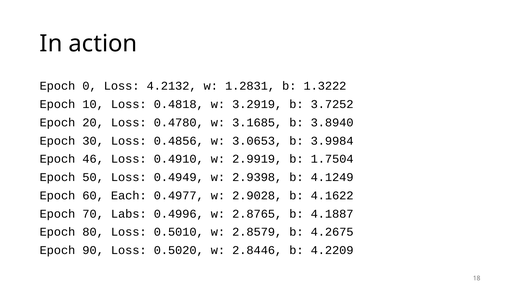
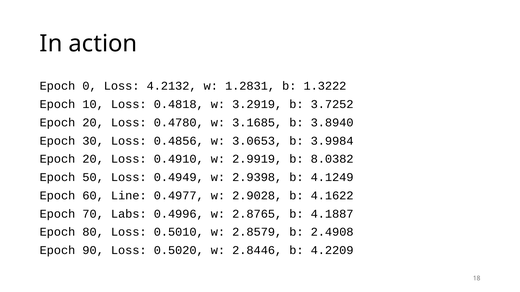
46 at (93, 159): 46 -> 20
1.7504: 1.7504 -> 8.0382
Each: Each -> Line
4.2675: 4.2675 -> 2.4908
